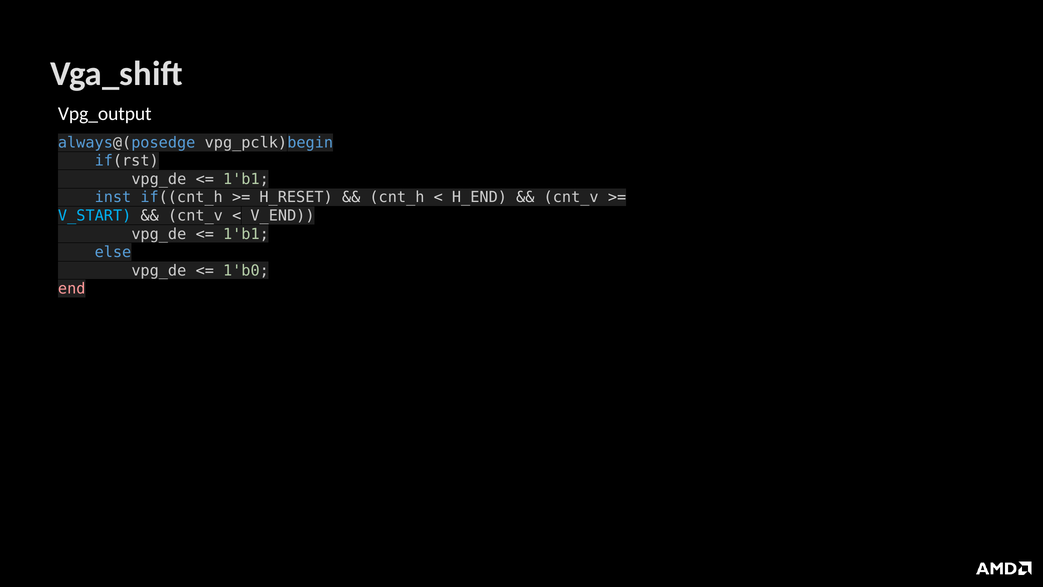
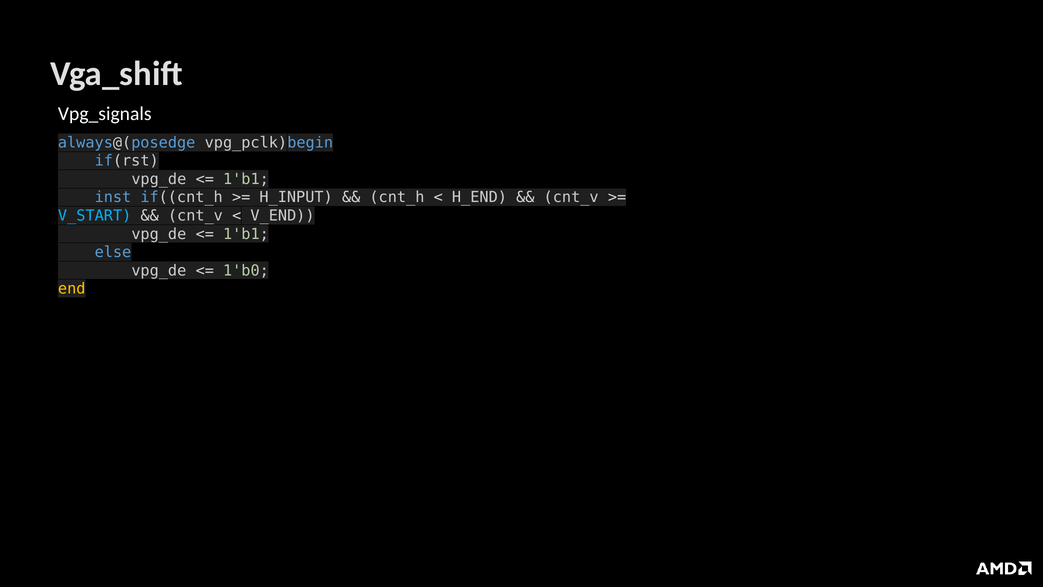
Vpg_output: Vpg_output -> Vpg_signals
H_RESET: H_RESET -> H_INPUT
end colour: pink -> yellow
